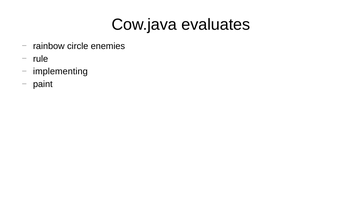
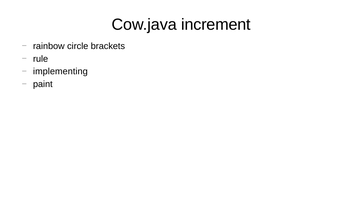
evaluates: evaluates -> increment
enemies: enemies -> brackets
